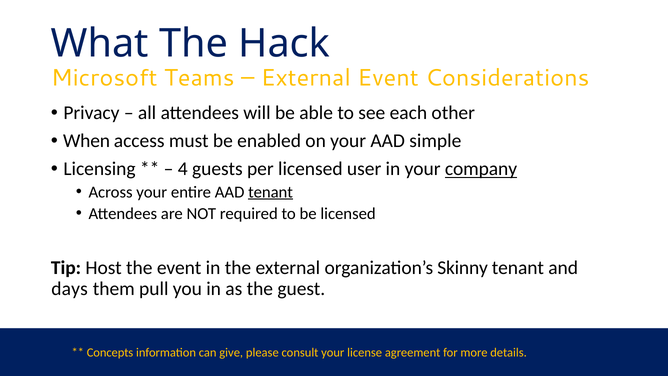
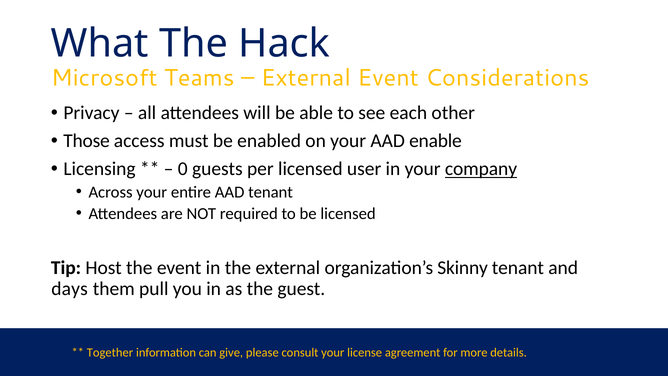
When: When -> Those
simple: simple -> enable
4: 4 -> 0
tenant at (271, 192) underline: present -> none
Concepts: Concepts -> Together
